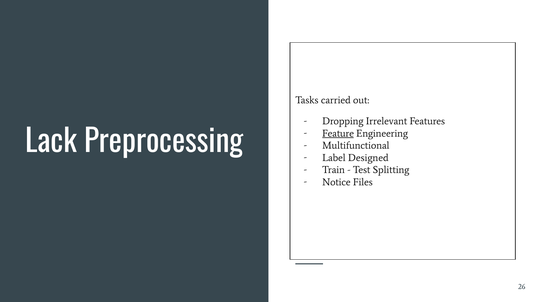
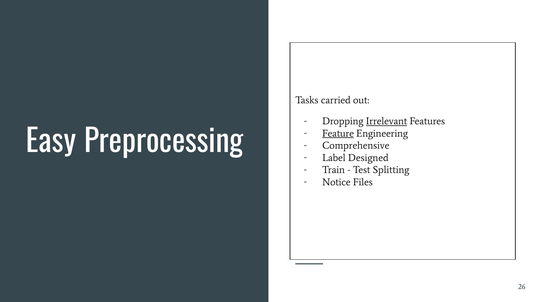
Irrelevant underline: none -> present
Lack: Lack -> Easy
Multifunctional: Multifunctional -> Comprehensive
